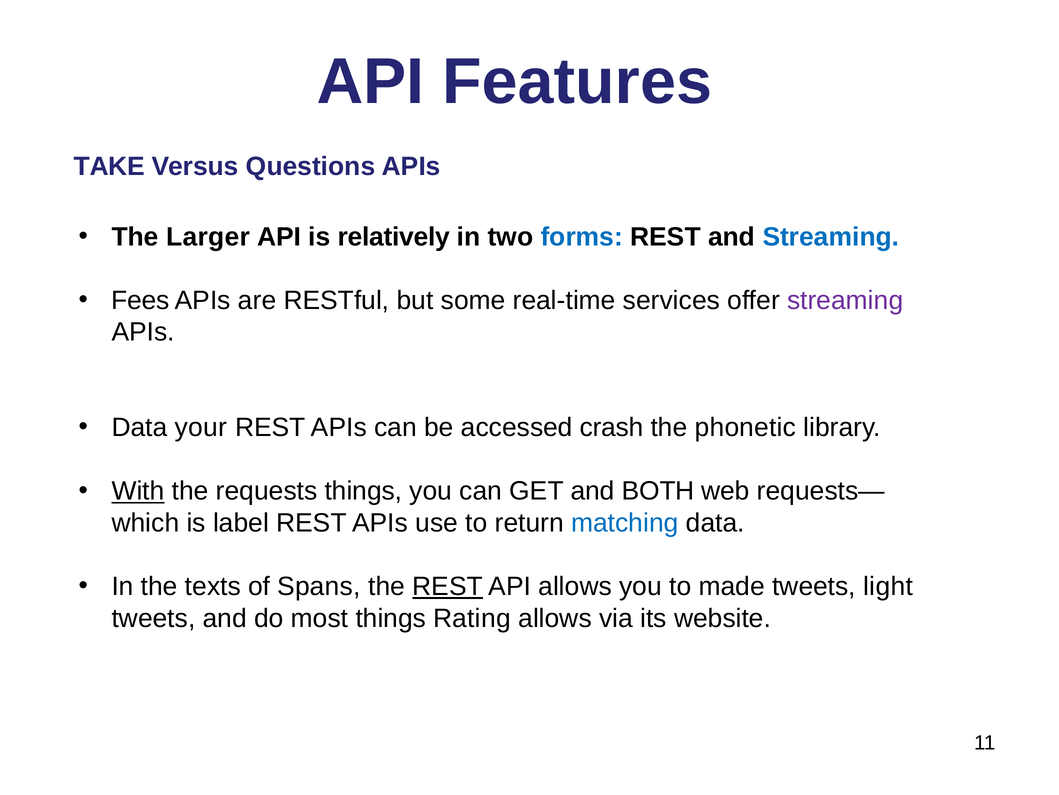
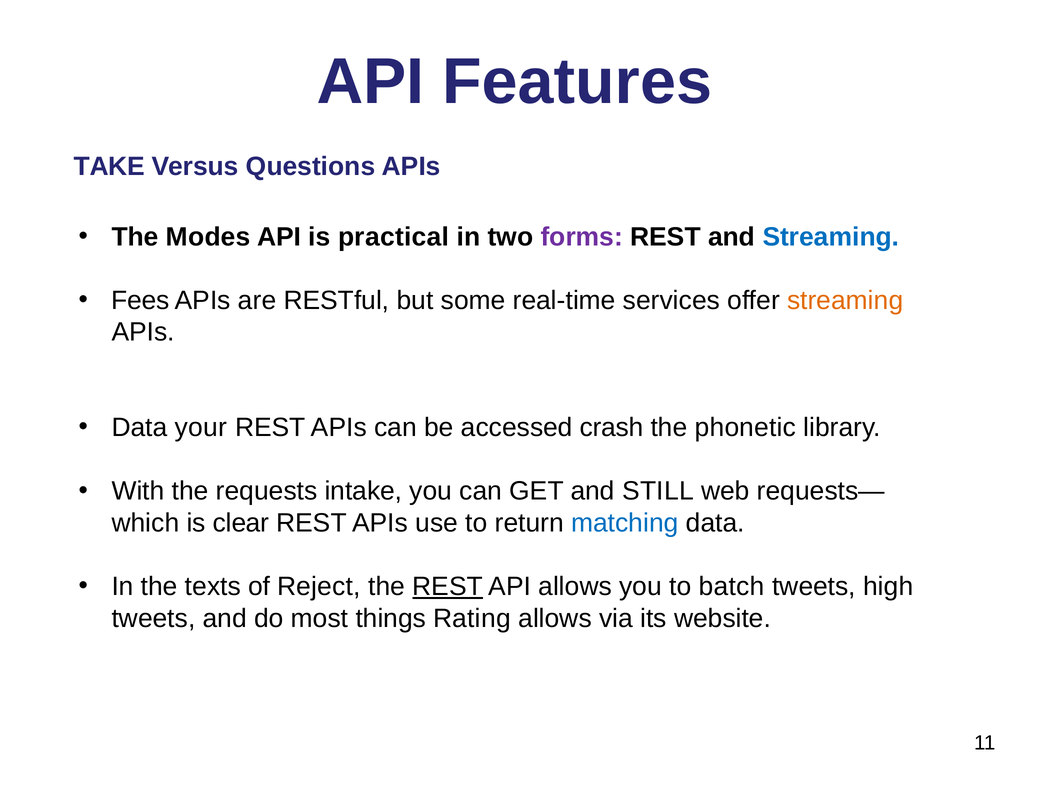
Larger: Larger -> Modes
relatively: relatively -> practical
forms colour: blue -> purple
streaming at (845, 300) colour: purple -> orange
With underline: present -> none
requests things: things -> intake
BOTH: BOTH -> STILL
label: label -> clear
Spans: Spans -> Reject
made: made -> batch
light: light -> high
